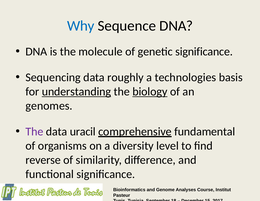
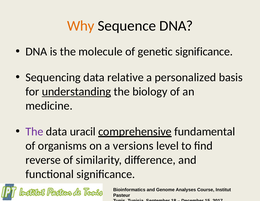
Why colour: blue -> orange
roughly: roughly -> relative
technologies: technologies -> personalized
biology underline: present -> none
genomes: genomes -> medicine
diversity: diversity -> versions
